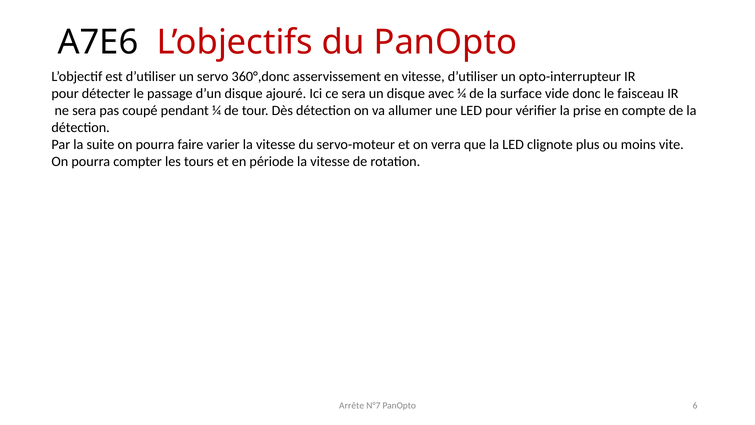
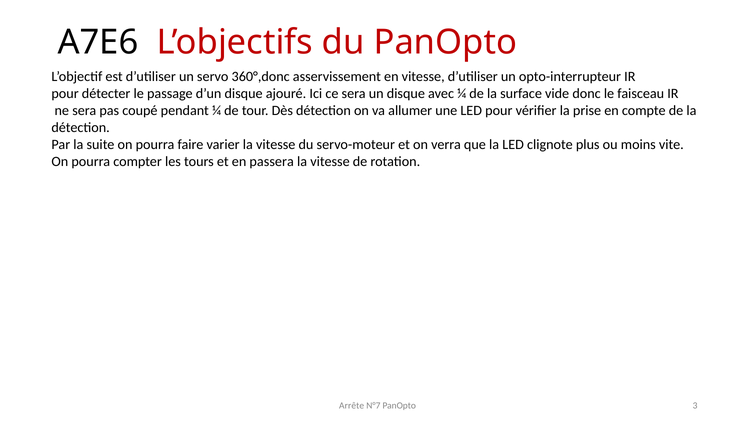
période: période -> passera
6: 6 -> 3
